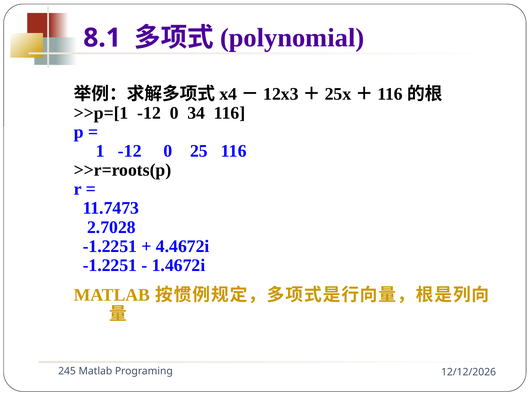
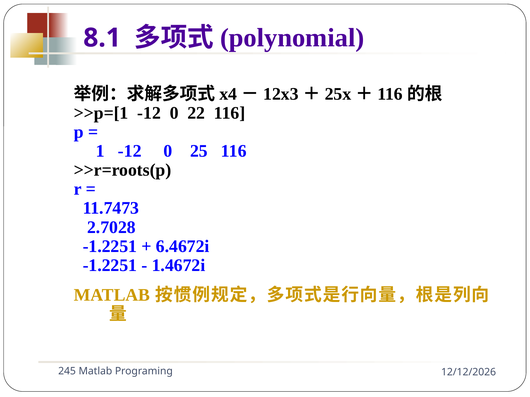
34: 34 -> 22
4.4672i: 4.4672i -> 6.4672i
